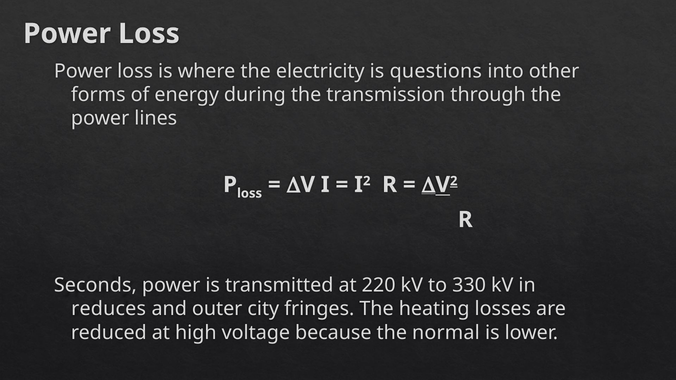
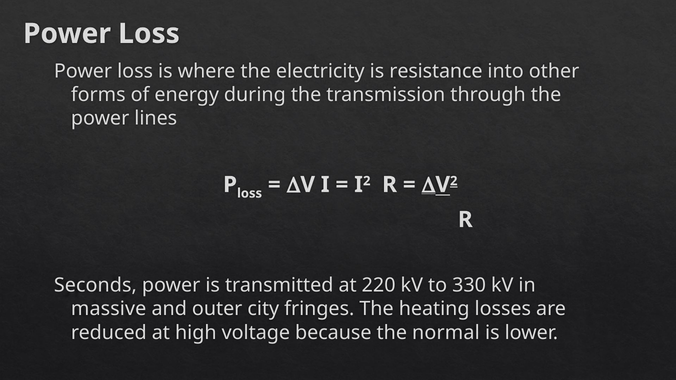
questions: questions -> resistance
reduces: reduces -> massive
